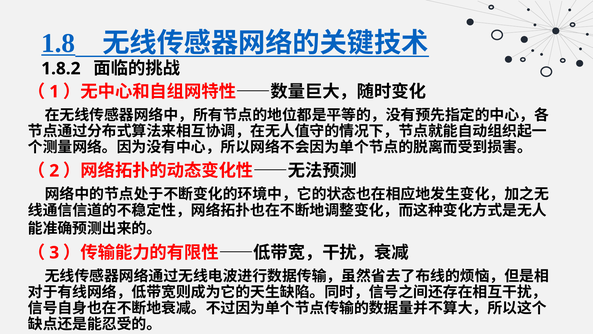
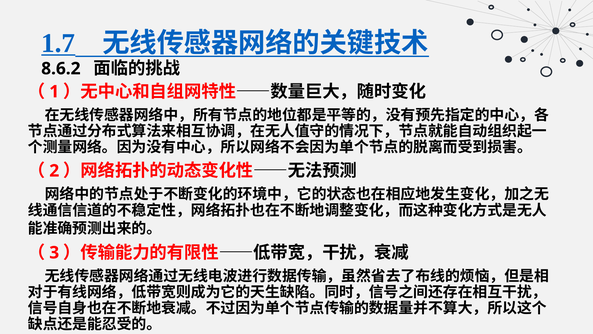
1.8: 1.8 -> 1.7
1.8.2: 1.8.2 -> 8.6.2
